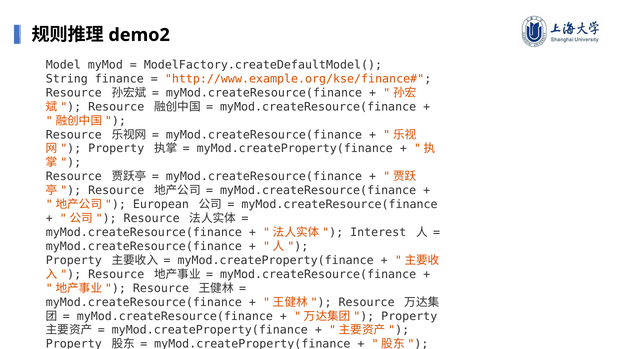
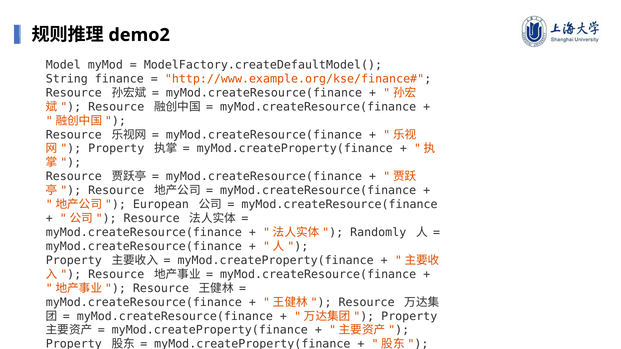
Interest: Interest -> Randomly
